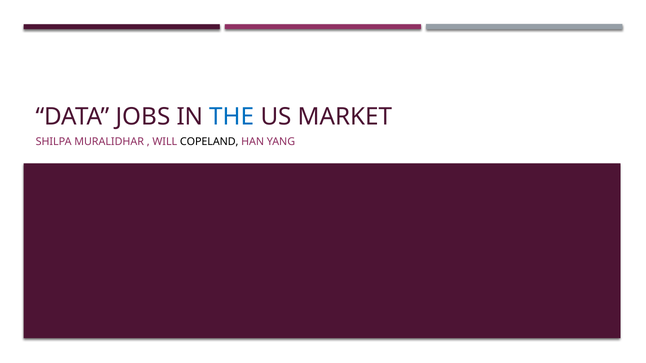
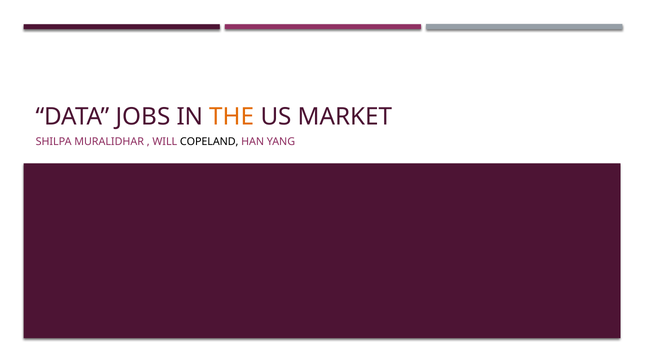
THE colour: blue -> orange
